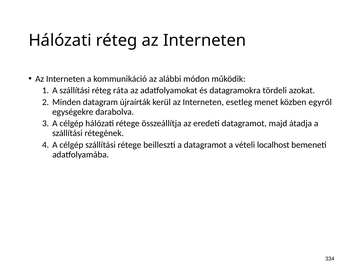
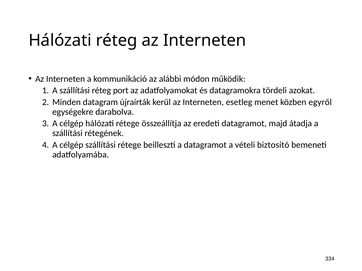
ráta: ráta -> port
localhost: localhost -> biztosító
